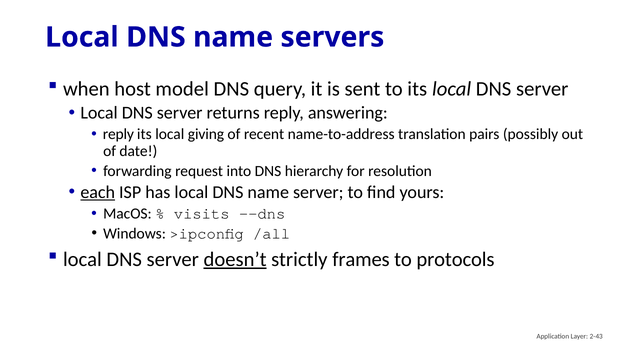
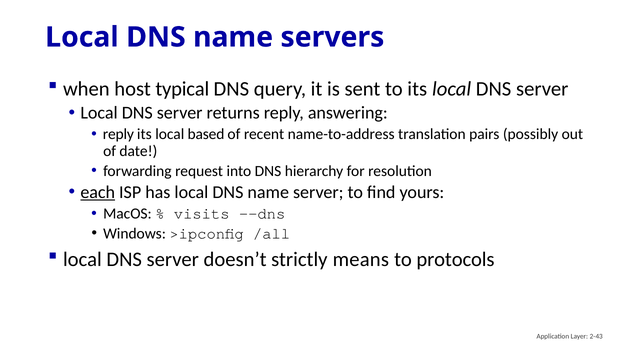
model: model -> typical
giving: giving -> based
doesn’t underline: present -> none
frames: frames -> means
